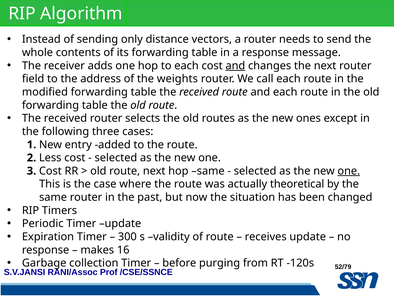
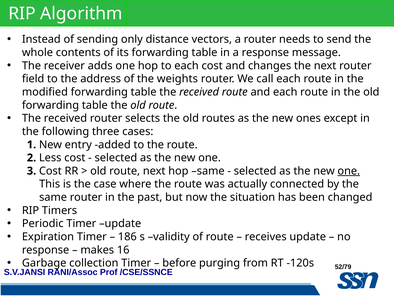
and at (235, 66) underline: present -> none
theoretical: theoretical -> connected
300: 300 -> 186
